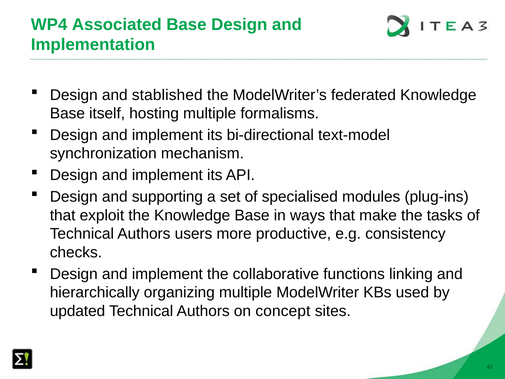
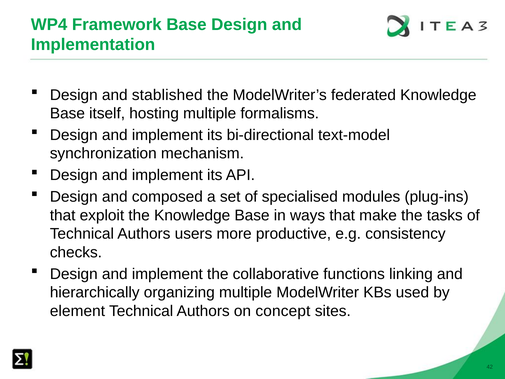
Associated: Associated -> Framework
supporting: supporting -> composed
updated: updated -> element
